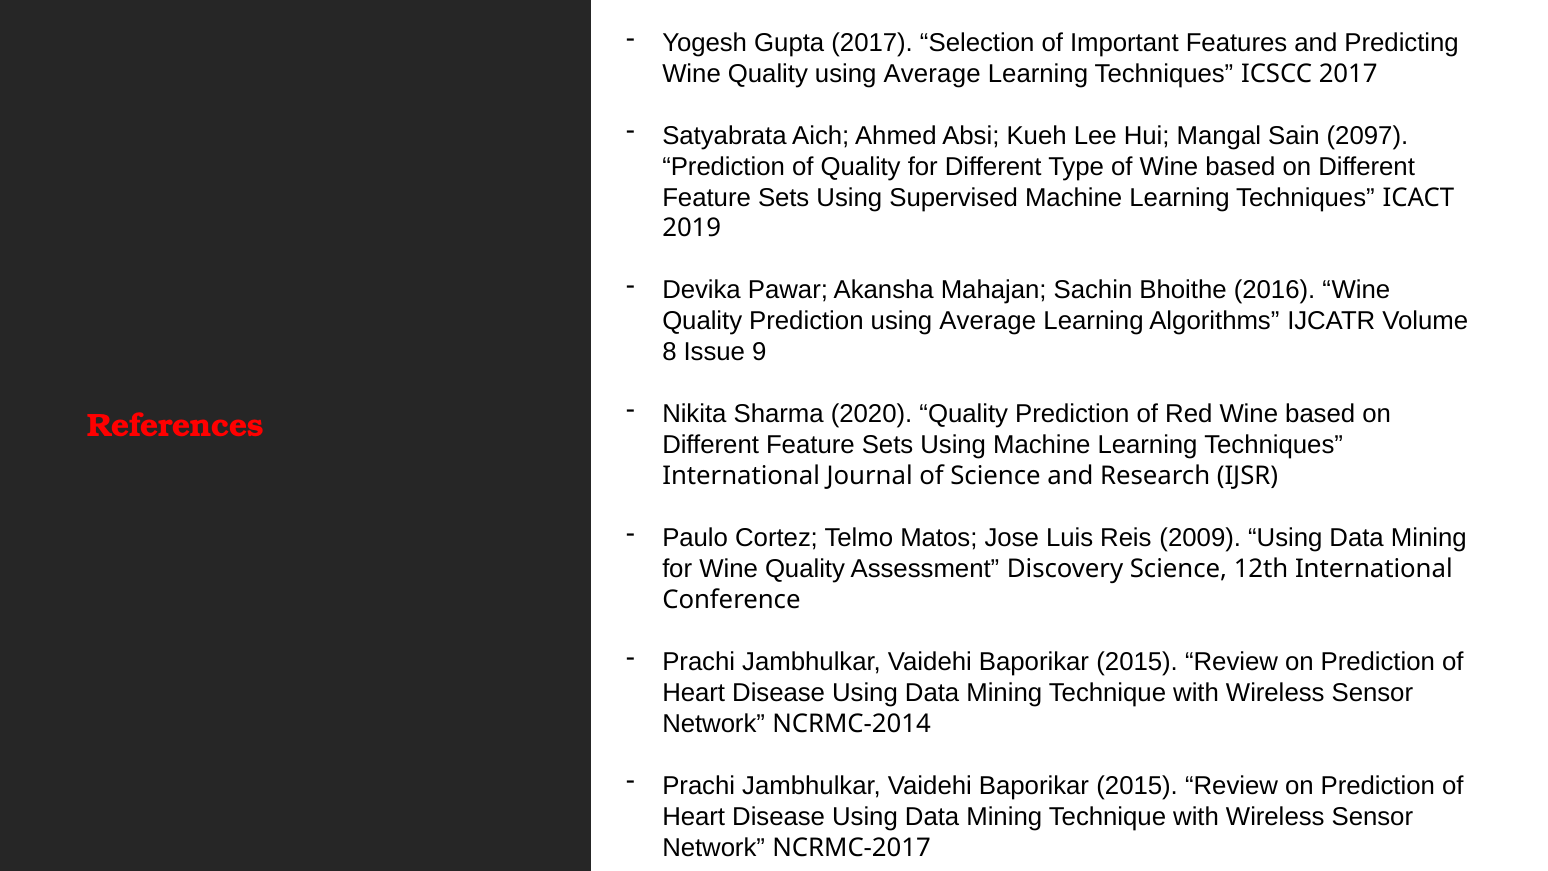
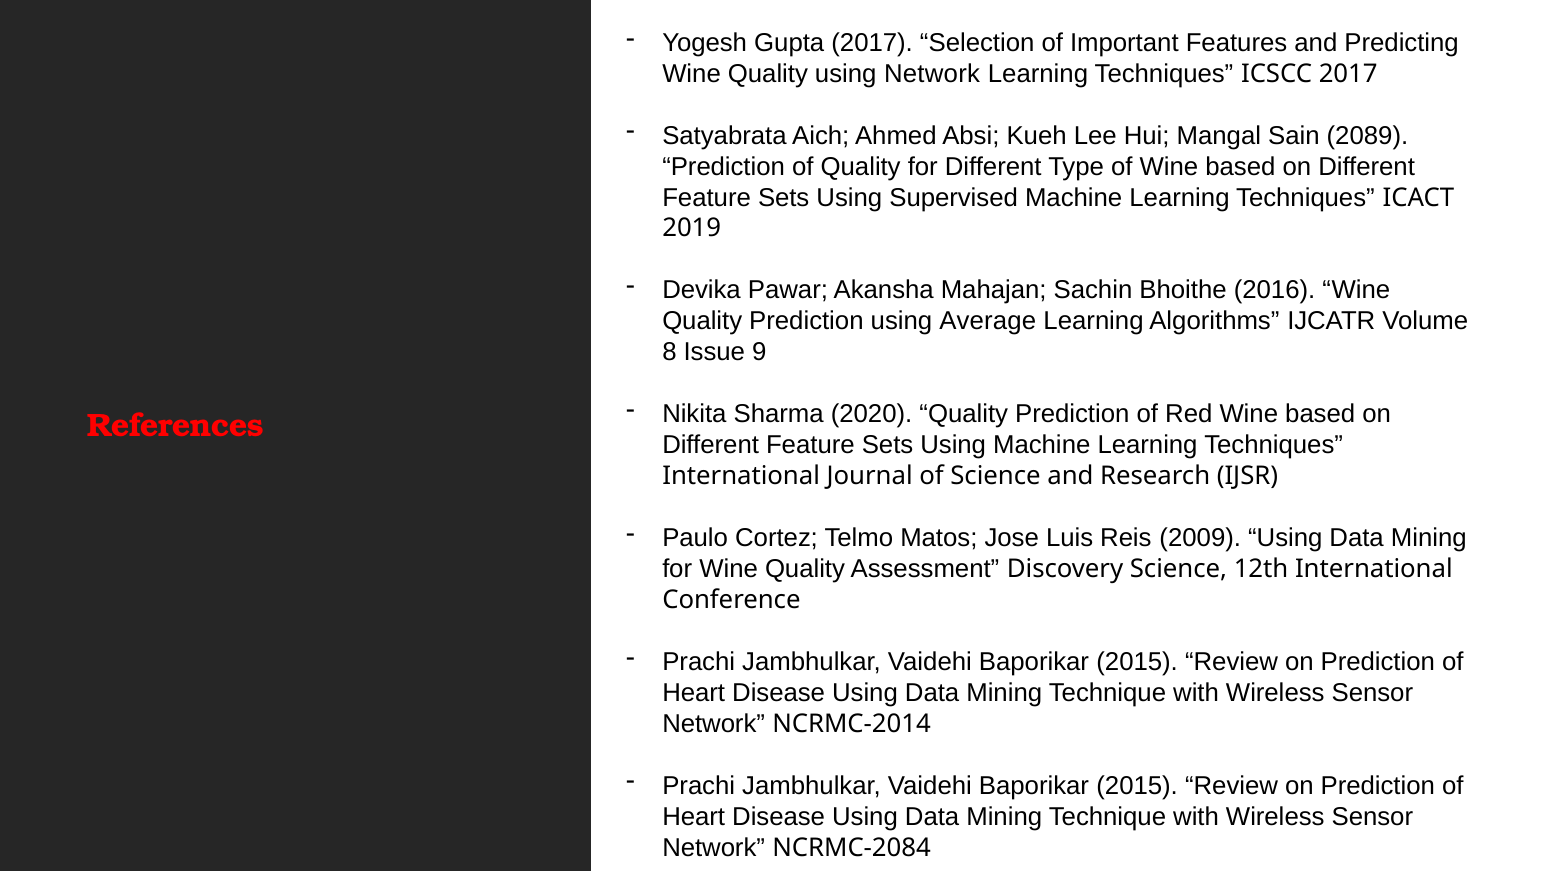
Quality using Average: Average -> Network
2097: 2097 -> 2089
NCRMC-2017: NCRMC-2017 -> NCRMC-2084
